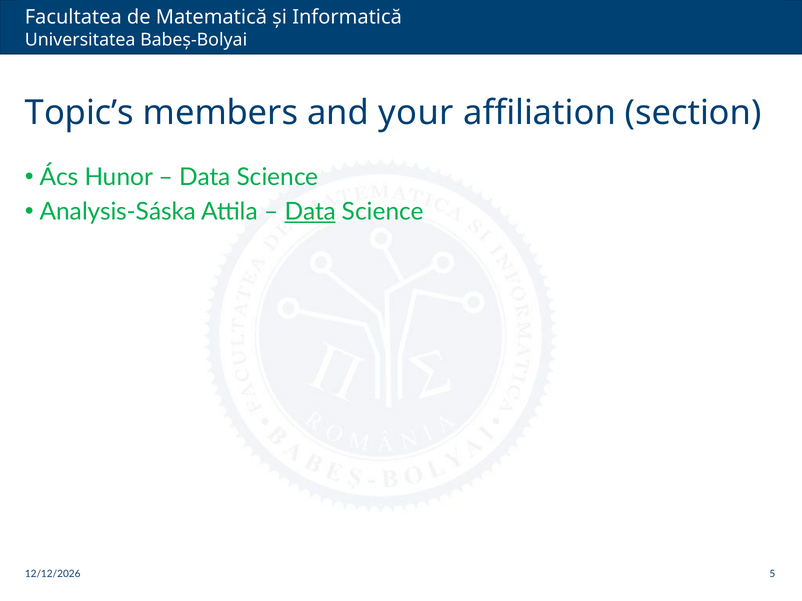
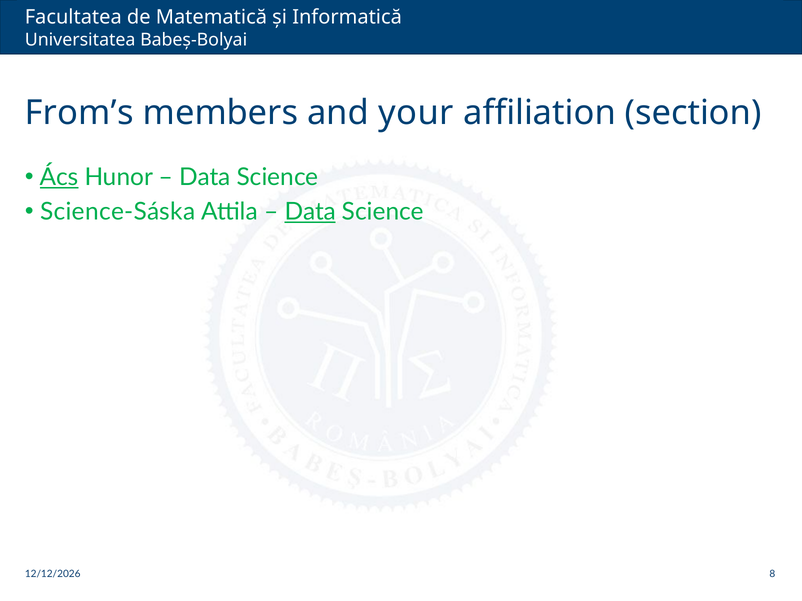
Topic’s: Topic’s -> From’s
Ács underline: none -> present
Analysis-Sáska: Analysis-Sáska -> Science-Sáska
5: 5 -> 8
